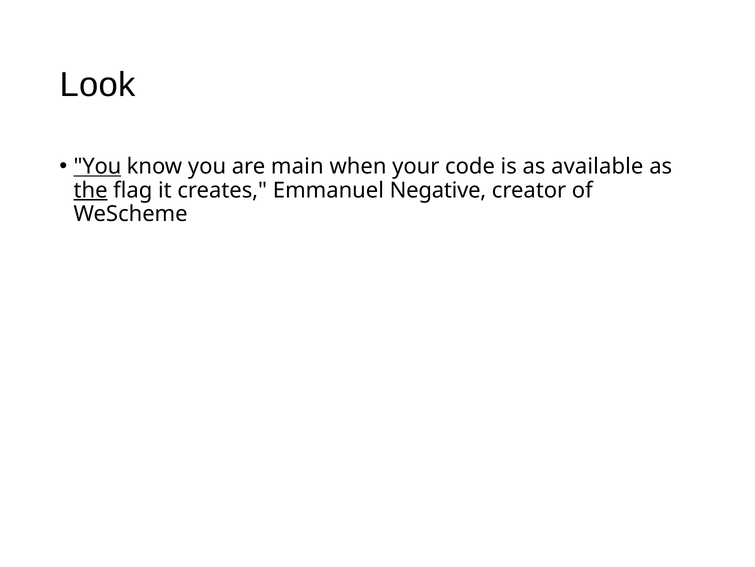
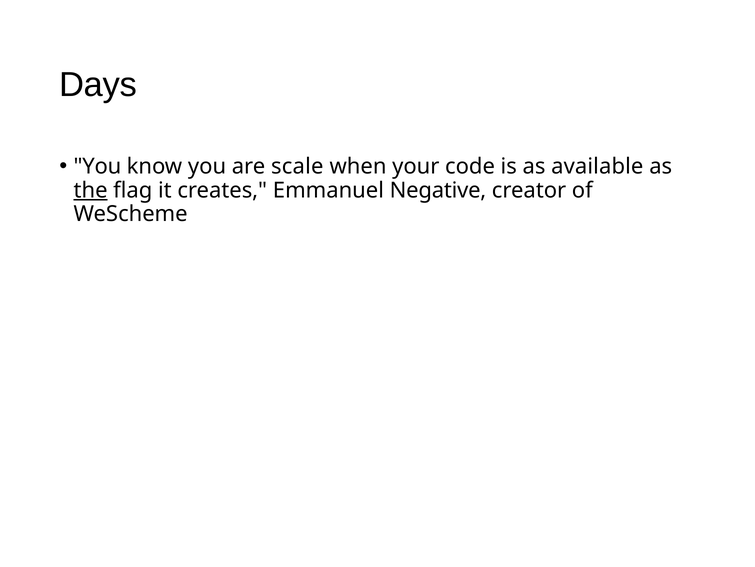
Look: Look -> Days
You at (97, 166) underline: present -> none
main: main -> scale
